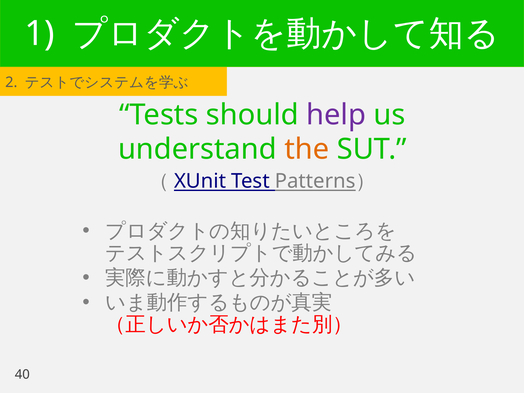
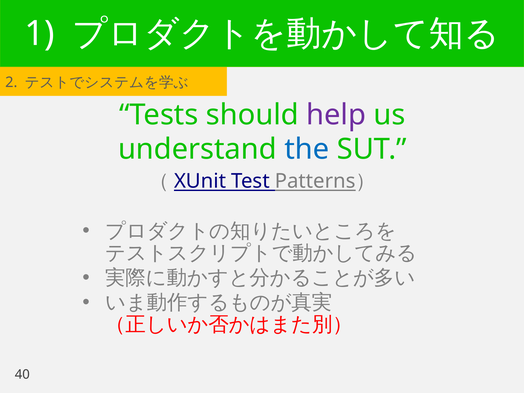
the colour: orange -> blue
